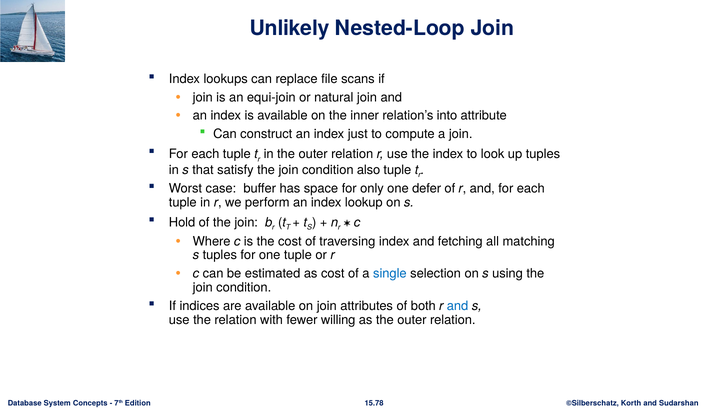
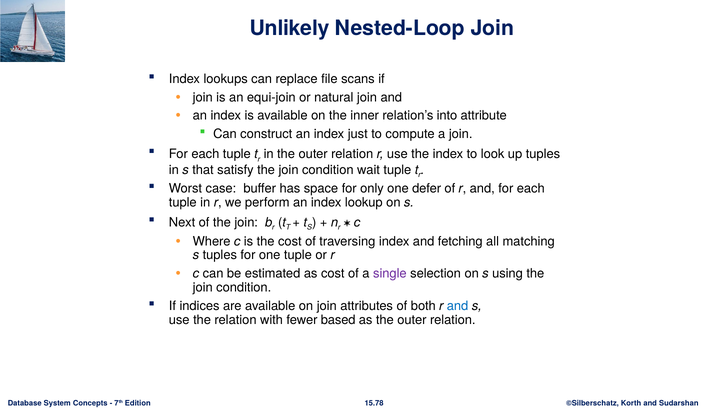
also: also -> wait
Hold: Hold -> Next
single colour: blue -> purple
willing: willing -> based
